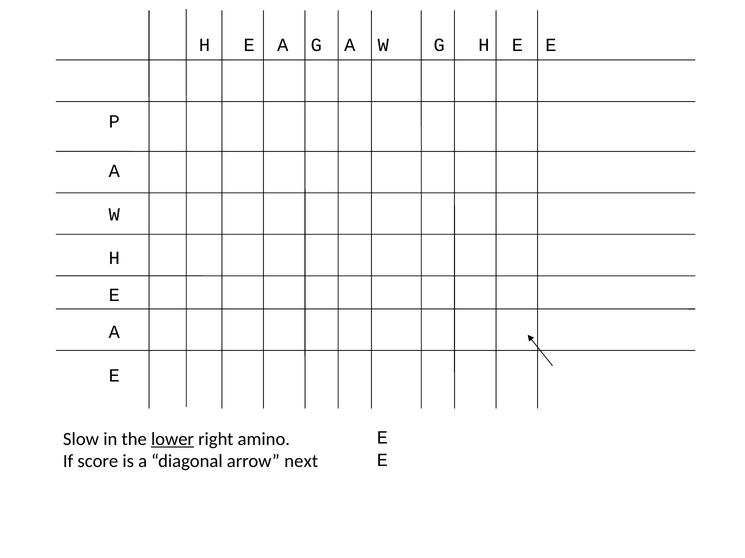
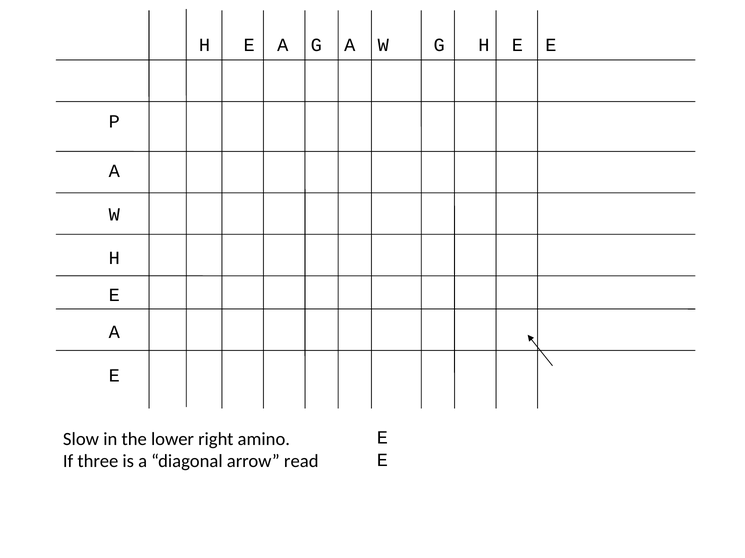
lower underline: present -> none
score: score -> three
next: next -> read
